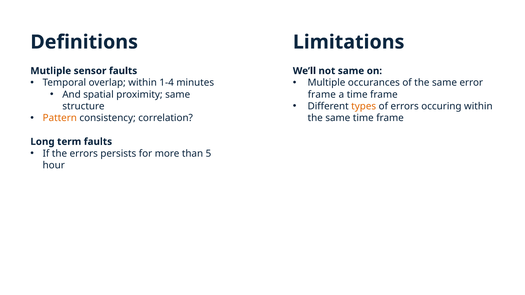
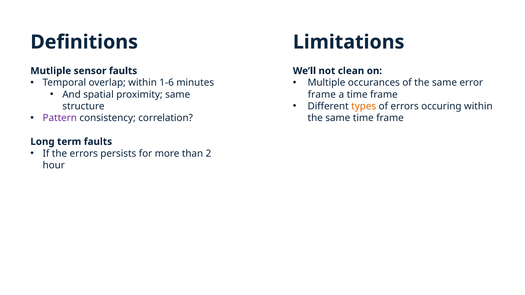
not same: same -> clean
1-4: 1-4 -> 1-6
Pattern colour: orange -> purple
5: 5 -> 2
